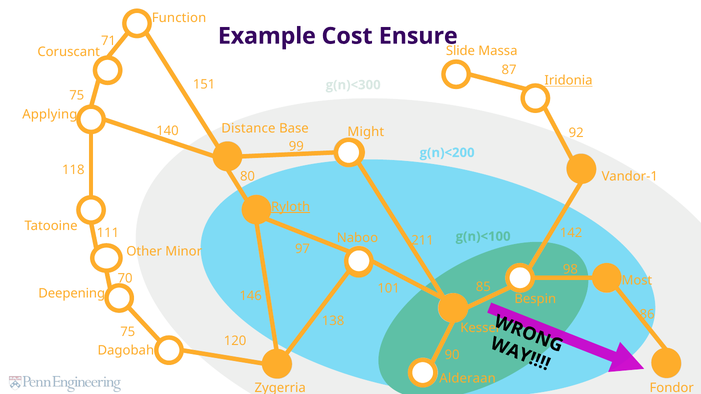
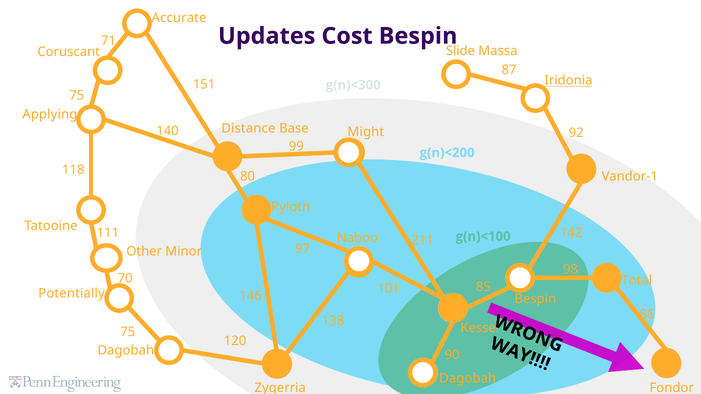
Function: Function -> Accurate
Example: Example -> Updates
Cost Ensure: Ensure -> Bespin
Ryloth underline: present -> none
Most: Most -> Total
Deepening: Deepening -> Potentially
Alderaan at (468, 379): Alderaan -> Dagobah
